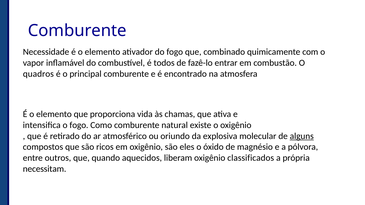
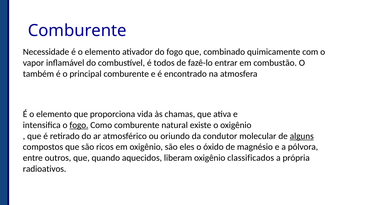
quadros: quadros -> também
fogo at (79, 125) underline: none -> present
explosiva: explosiva -> condutor
necessitam: necessitam -> radioativos
